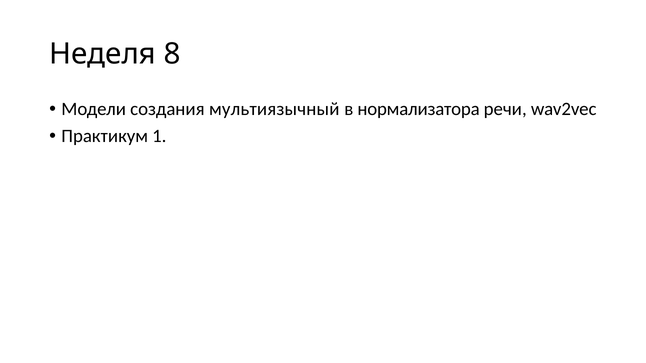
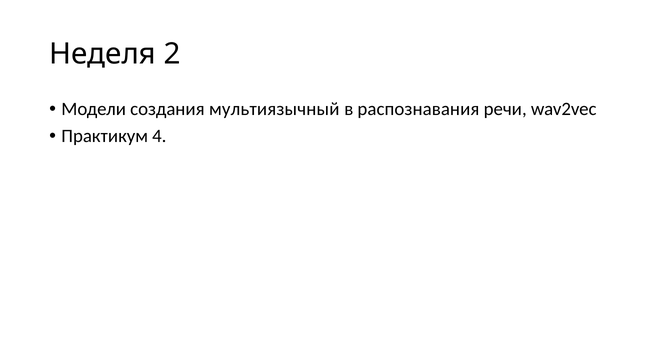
8: 8 -> 2
нормализатора: нормализатора -> распознавания
1: 1 -> 4
